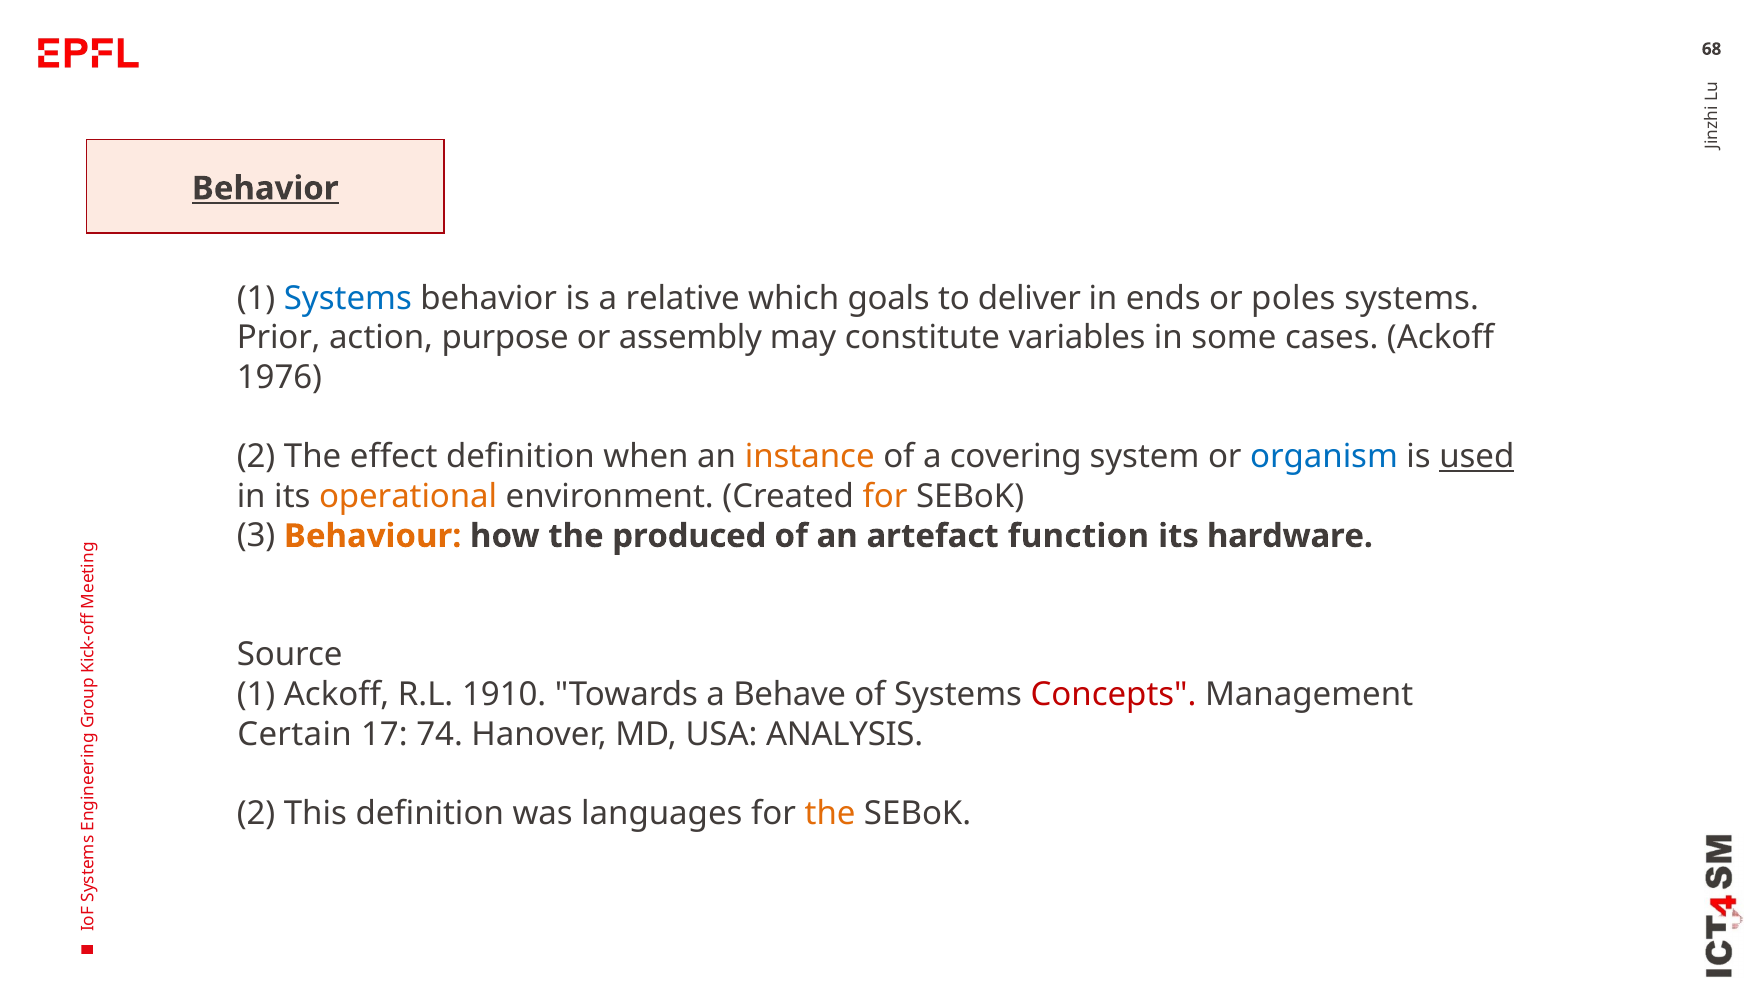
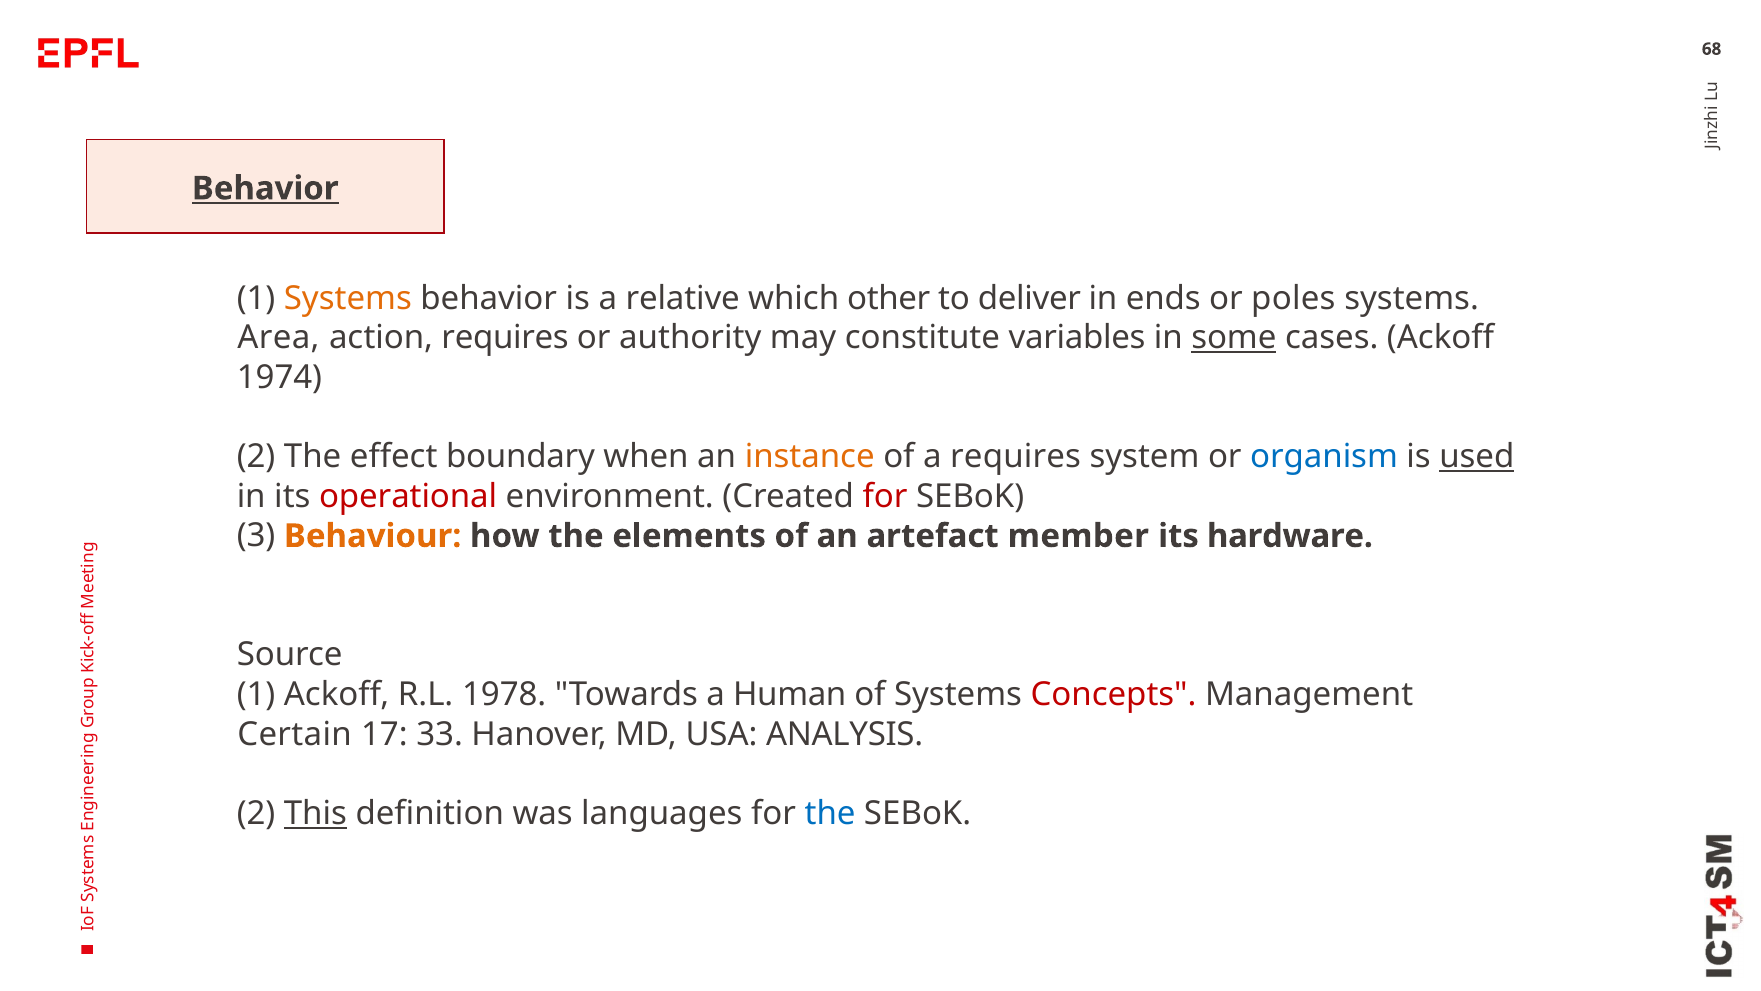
Systems at (348, 298) colour: blue -> orange
goals: goals -> other
Prior: Prior -> Area
action purpose: purpose -> requires
assembly: assembly -> authority
some underline: none -> present
1976: 1976 -> 1974
effect definition: definition -> boundary
a covering: covering -> requires
operational colour: orange -> red
for at (885, 496) colour: orange -> red
produced: produced -> elements
function: function -> member
1910: 1910 -> 1978
Behave: Behave -> Human
74: 74 -> 33
This underline: none -> present
the at (830, 813) colour: orange -> blue
